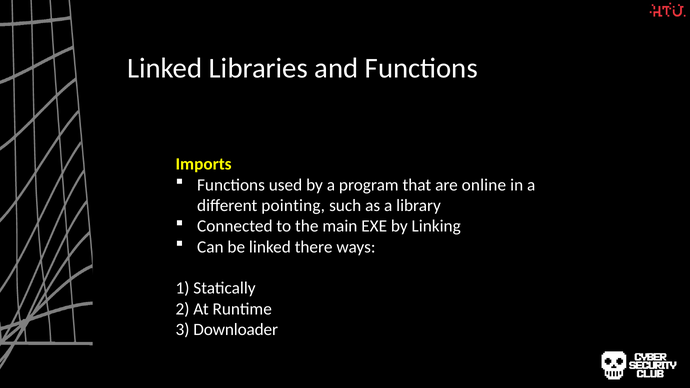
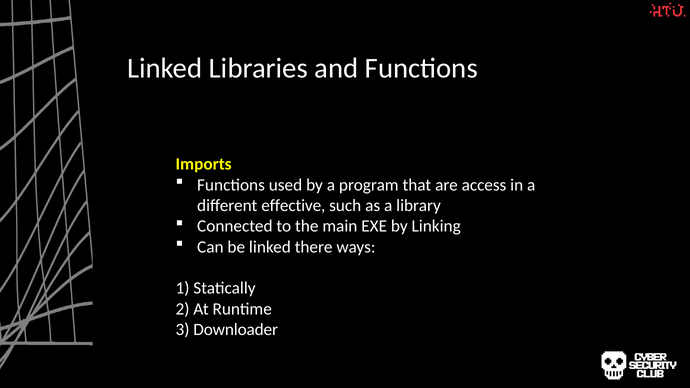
online: online -> access
pointing: pointing -> effective
